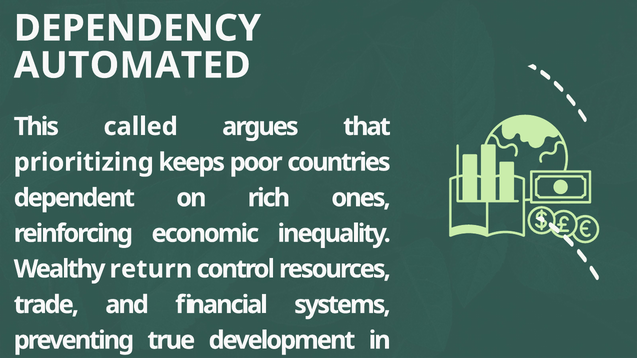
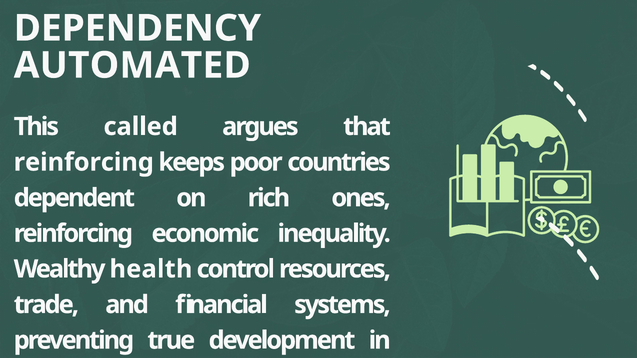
prioritizing at (84, 162): prioritizing -> reinforcing
return: return -> health
